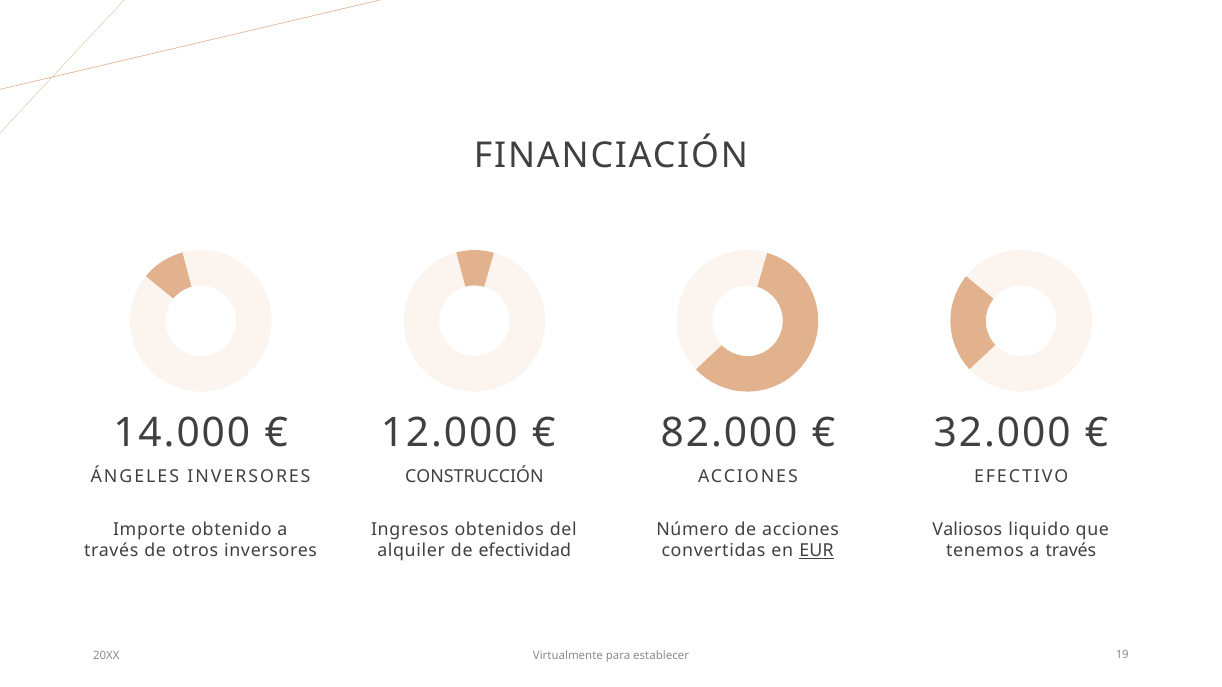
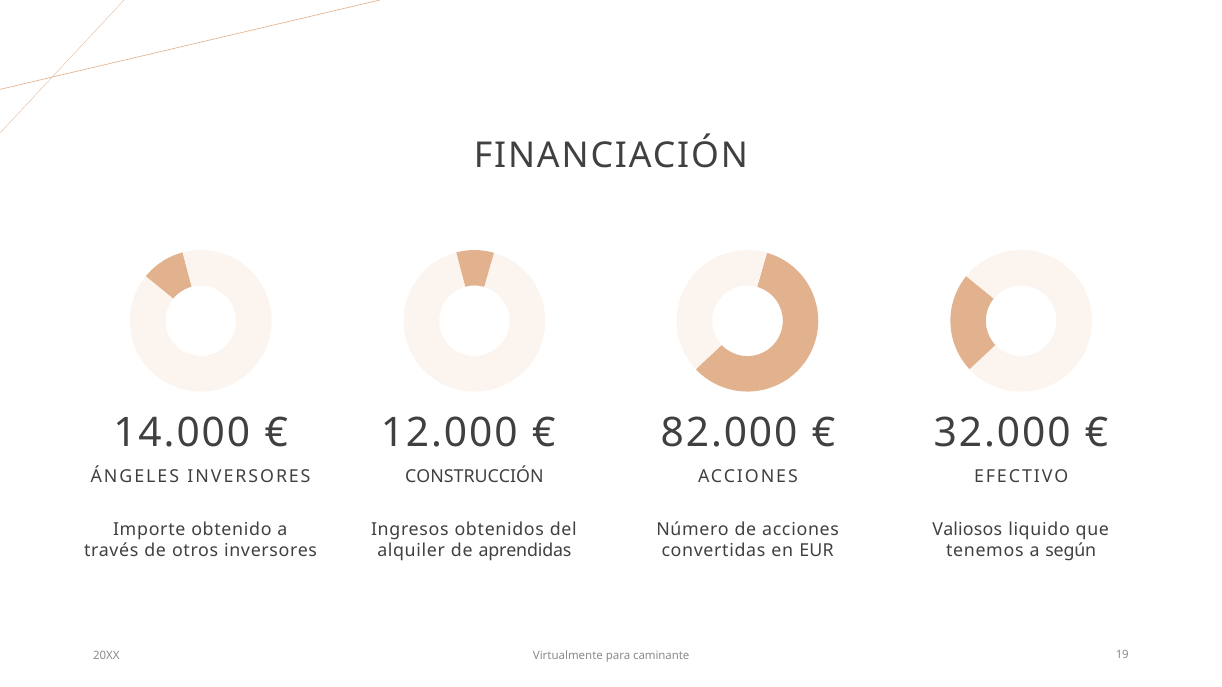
efectividad: efectividad -> aprendidas
EUR underline: present -> none
tenemos a través: través -> según
establecer: establecer -> caminante
